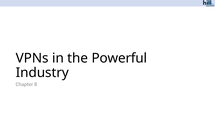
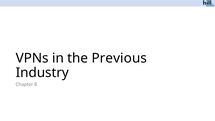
Powerful: Powerful -> Previous
